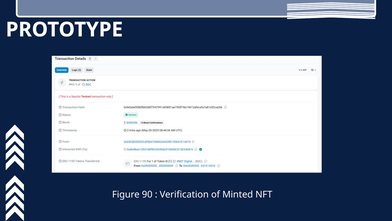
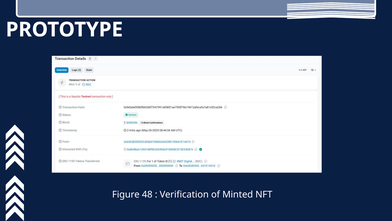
90: 90 -> 48
